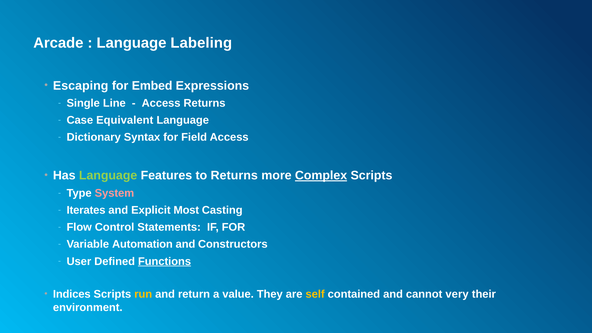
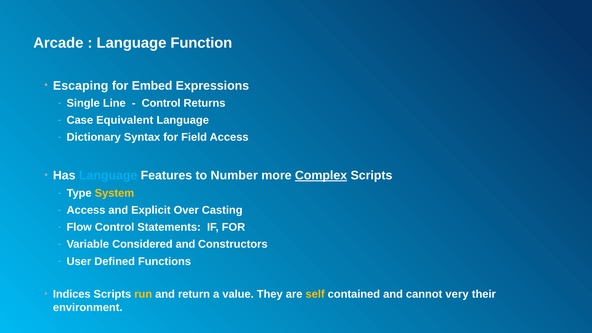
Labeling: Labeling -> Function
Access at (161, 103): Access -> Control
Language at (108, 176) colour: light green -> light blue
to Returns: Returns -> Number
System colour: pink -> yellow
Iterates at (86, 210): Iterates -> Access
Most: Most -> Over
Automation: Automation -> Considered
Functions underline: present -> none
